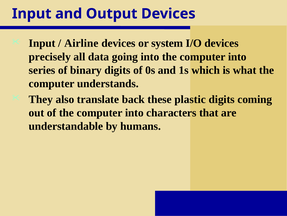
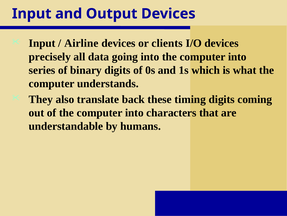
system: system -> clients
plastic: plastic -> timing
